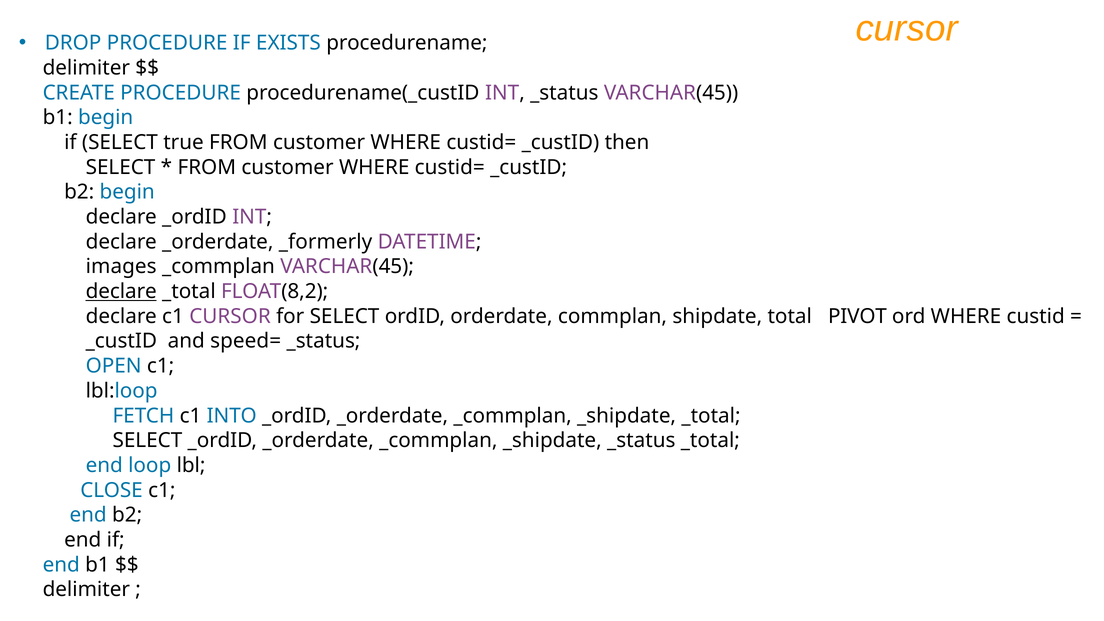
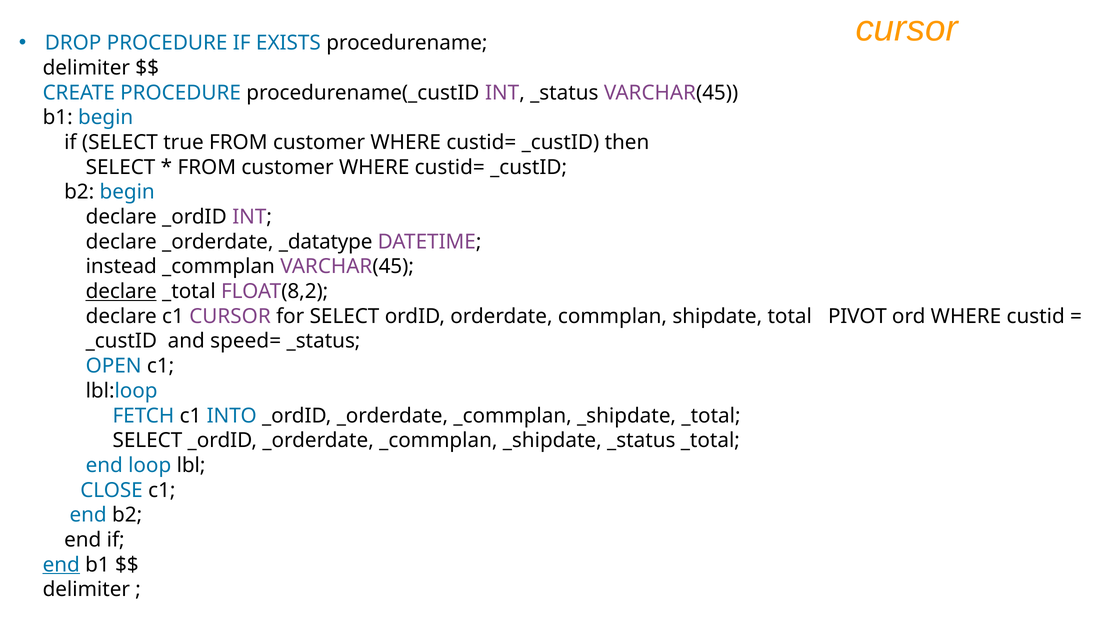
_formerly: _formerly -> _datatype
images: images -> instead
end at (61, 565) underline: none -> present
